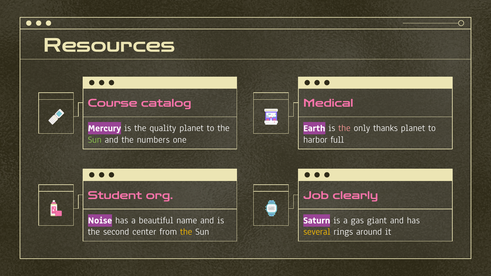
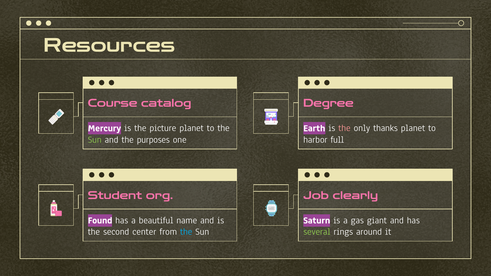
Medical: Medical -> Degree
quality: quality -> picture
numbers: numbers -> purposes
Noise: Noise -> Found
the at (186, 232) colour: yellow -> light blue
several colour: yellow -> light green
